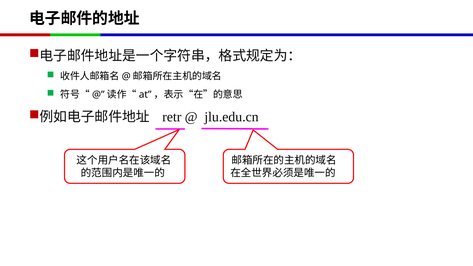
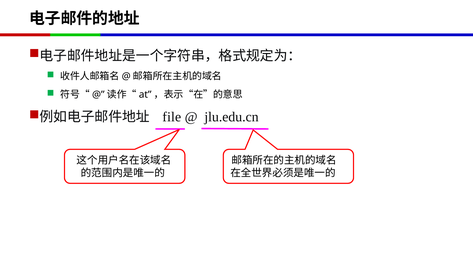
retr: retr -> file
